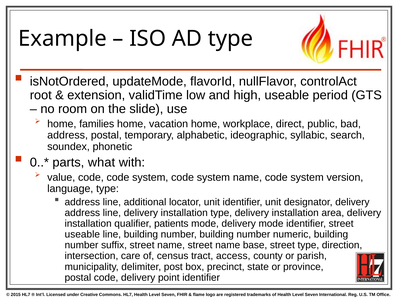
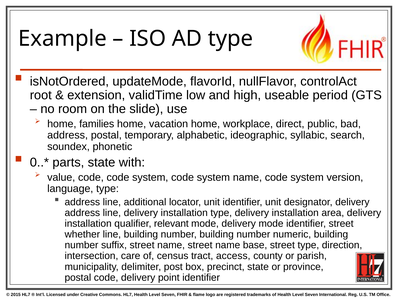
parts what: what -> state
patients: patients -> relevant
useable at (82, 234): useable -> whether
